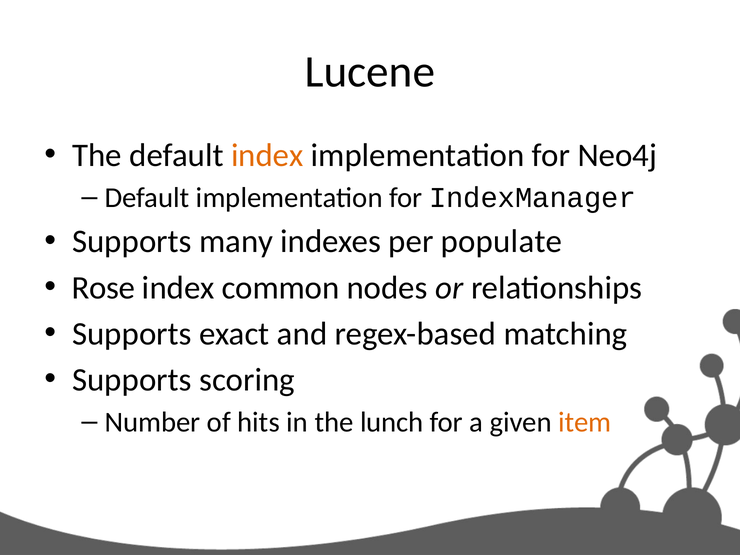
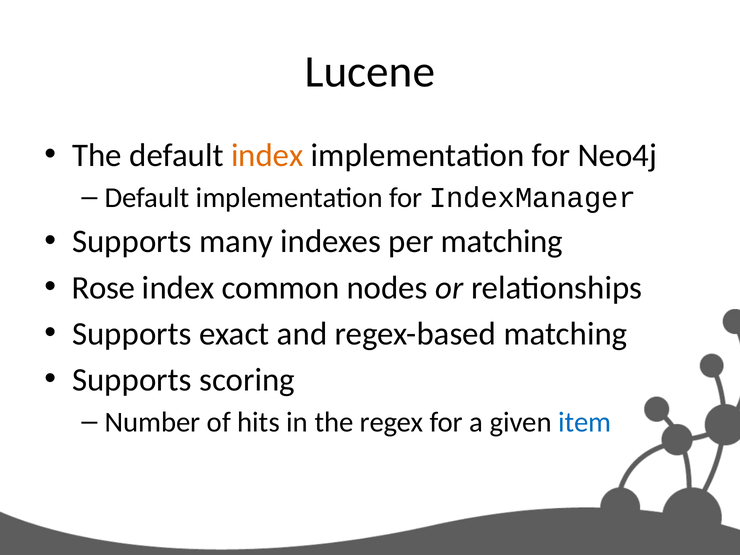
per populate: populate -> matching
lunch: lunch -> regex
item colour: orange -> blue
